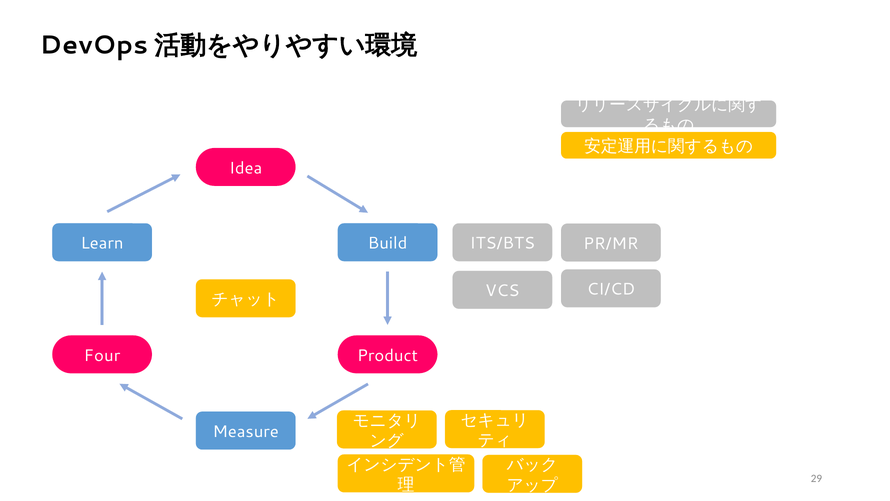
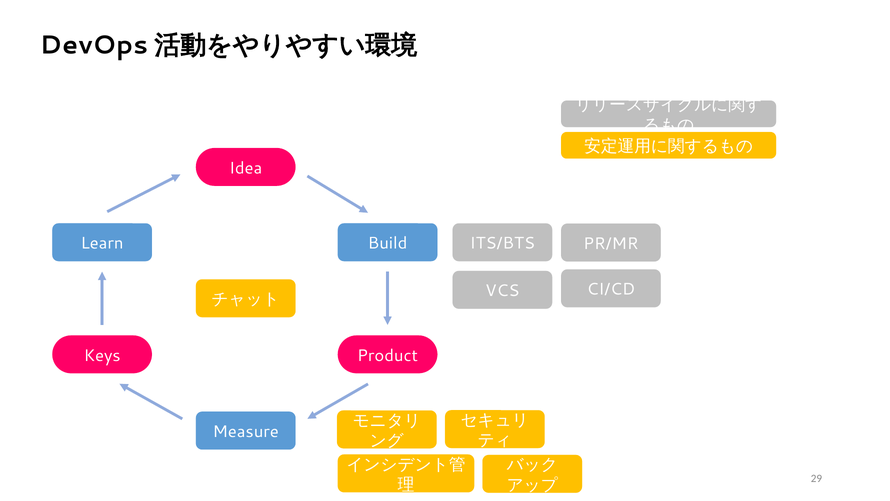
Four: Four -> Keys
